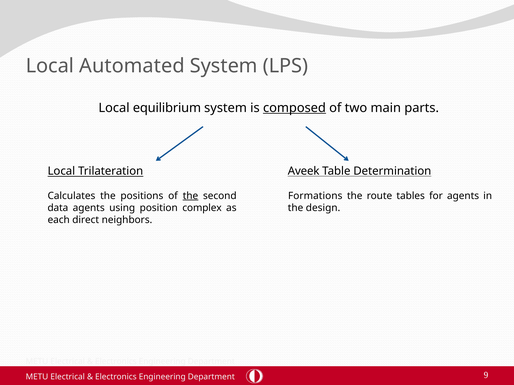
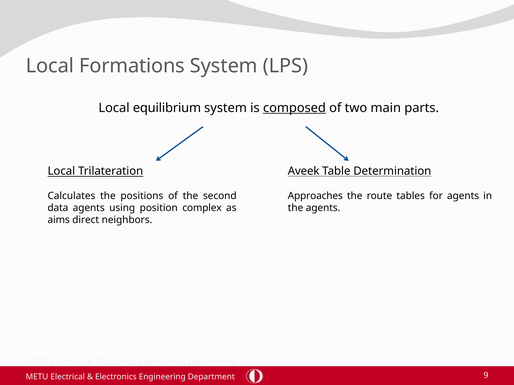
Automated: Automated -> Formations
the at (190, 196) underline: present -> none
Formations: Formations -> Approaches
the design: design -> agents
each: each -> aims
